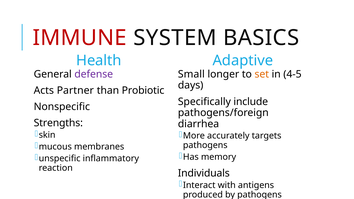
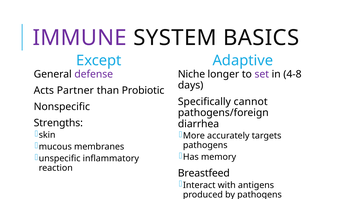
IMMUNE colour: red -> purple
Health: Health -> Except
Small: Small -> Niche
set colour: orange -> purple
4-5: 4-5 -> 4-8
include: include -> cannot
Individuals: Individuals -> Breastfeed
